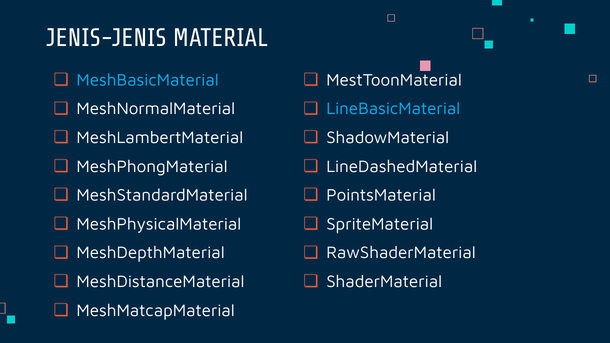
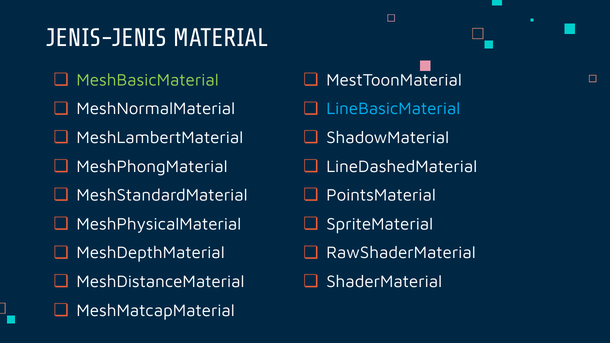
MeshBasicMaterial colour: light blue -> light green
